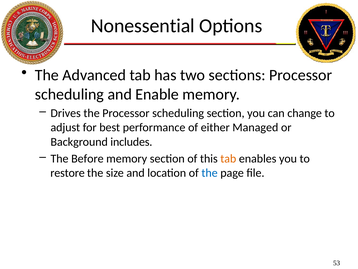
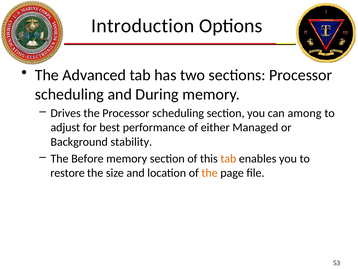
Nonessential: Nonessential -> Introduction
Enable: Enable -> During
change: change -> among
includes: includes -> stability
the at (210, 173) colour: blue -> orange
